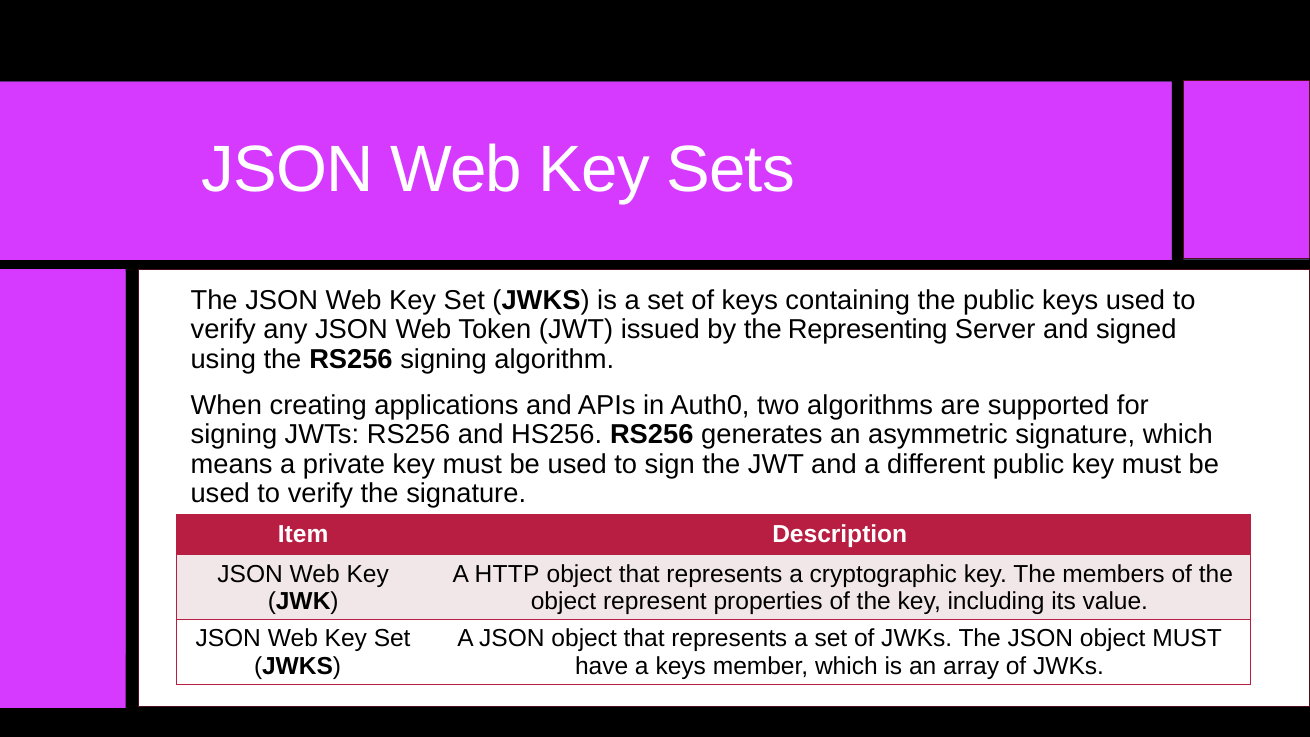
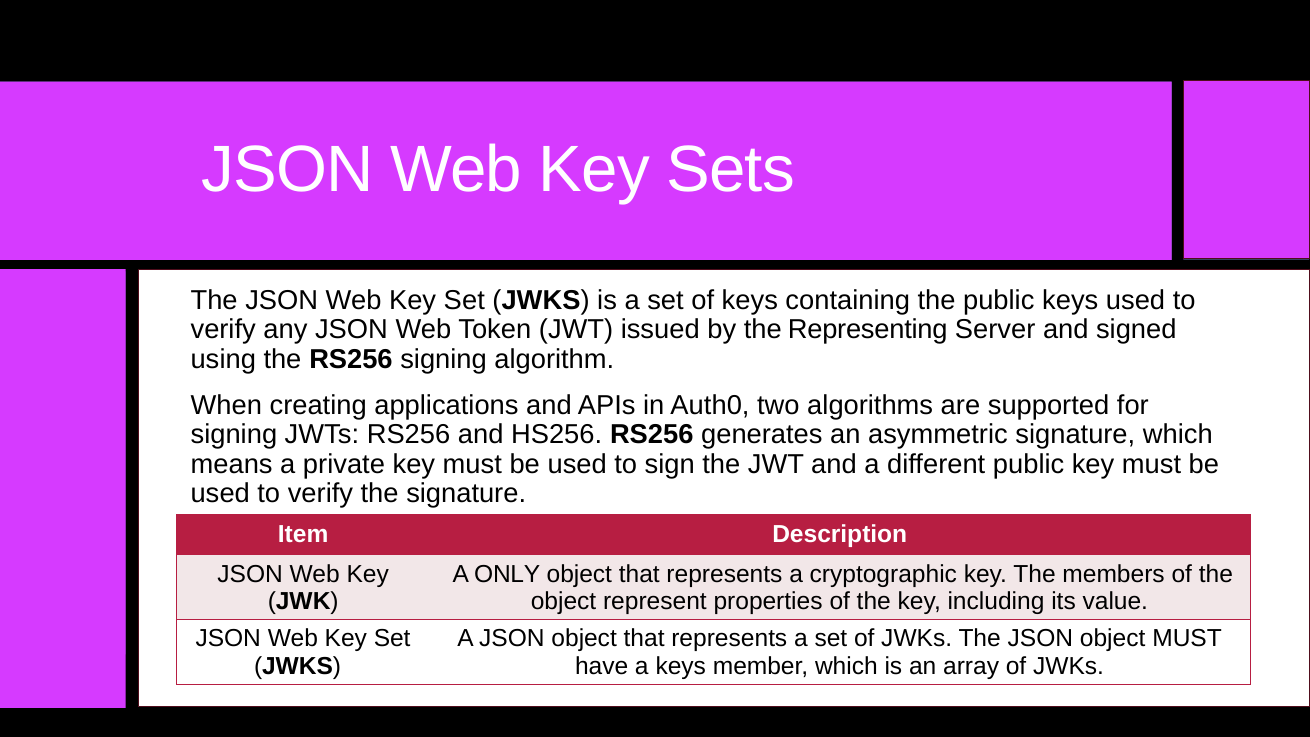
HTTP: HTTP -> ONLY
